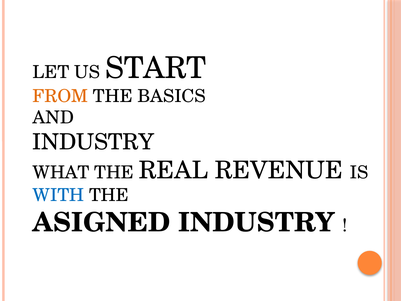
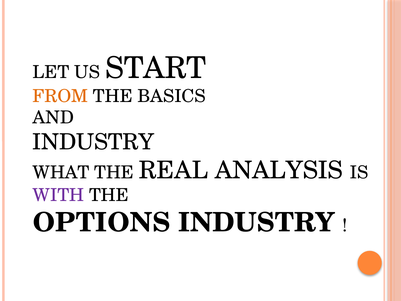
REVENUE: REVENUE -> ANALYSIS
WITH colour: blue -> purple
ASIGNED: ASIGNED -> OPTIONS
